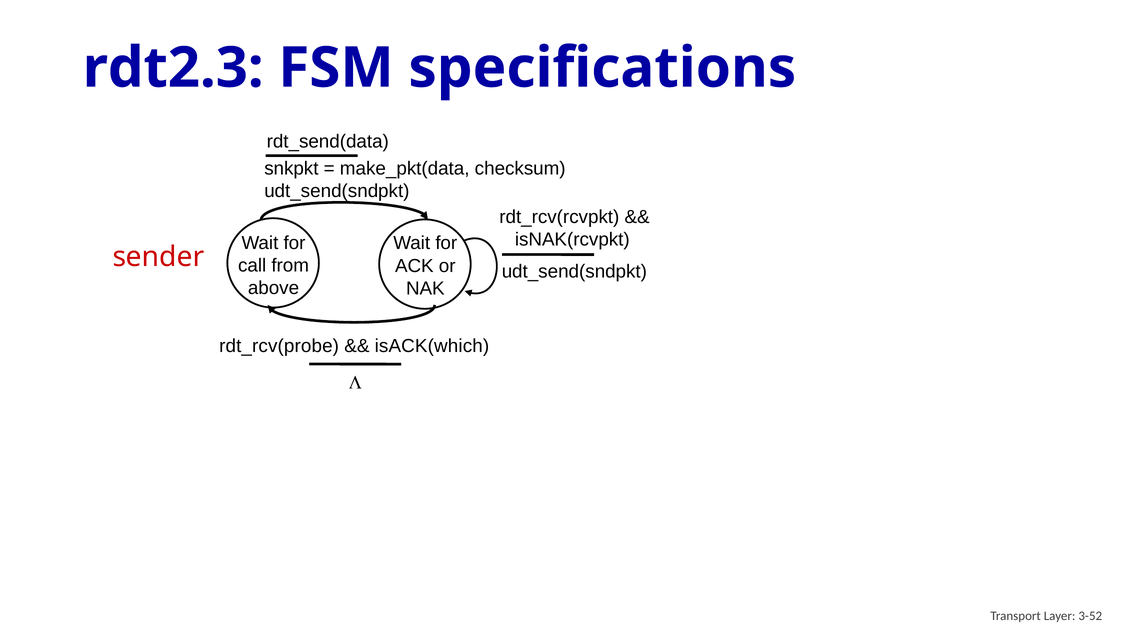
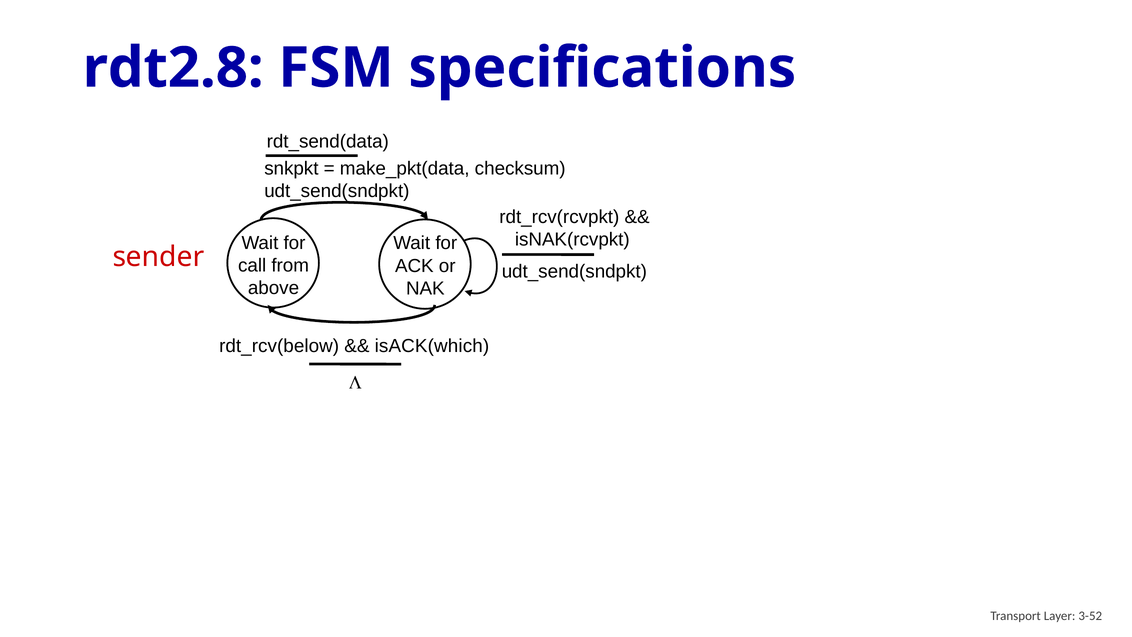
rdt2.3: rdt2.3 -> rdt2.8
rdt_rcv(probe: rdt_rcv(probe -> rdt_rcv(below
